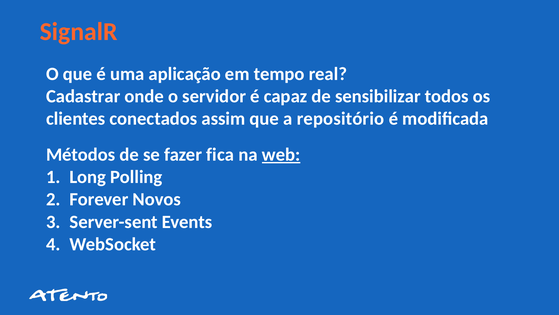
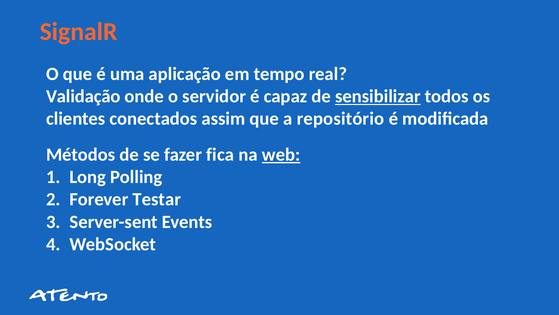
Cadastrar: Cadastrar -> Validação
sensibilizar underline: none -> present
Novos: Novos -> Testar
